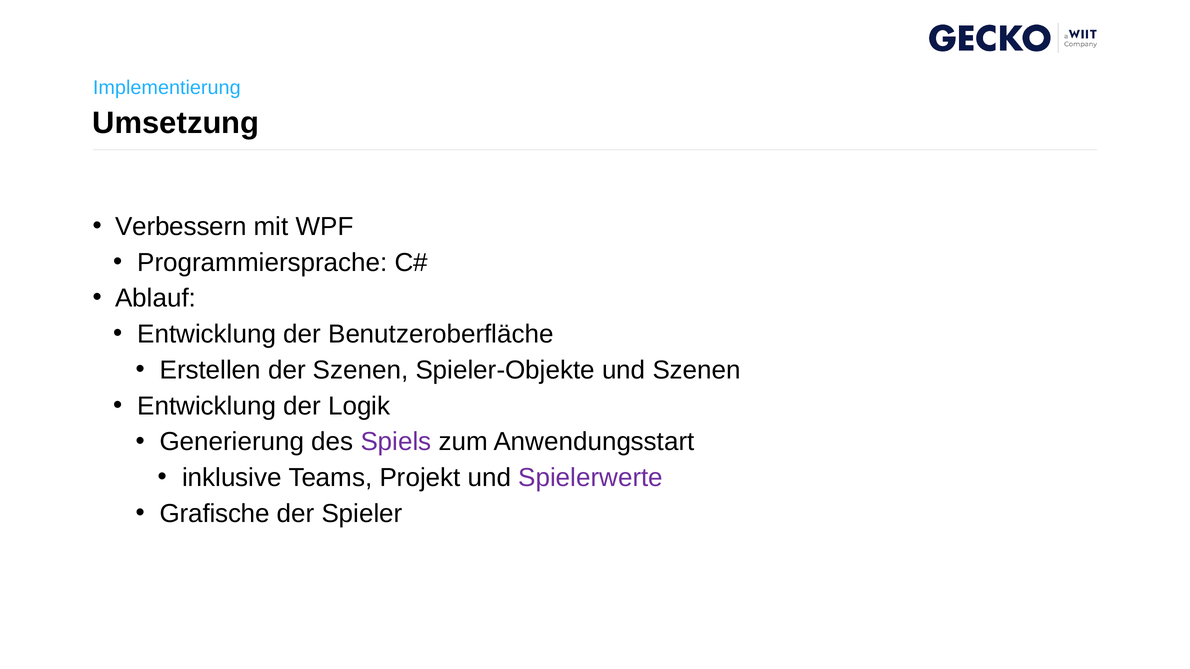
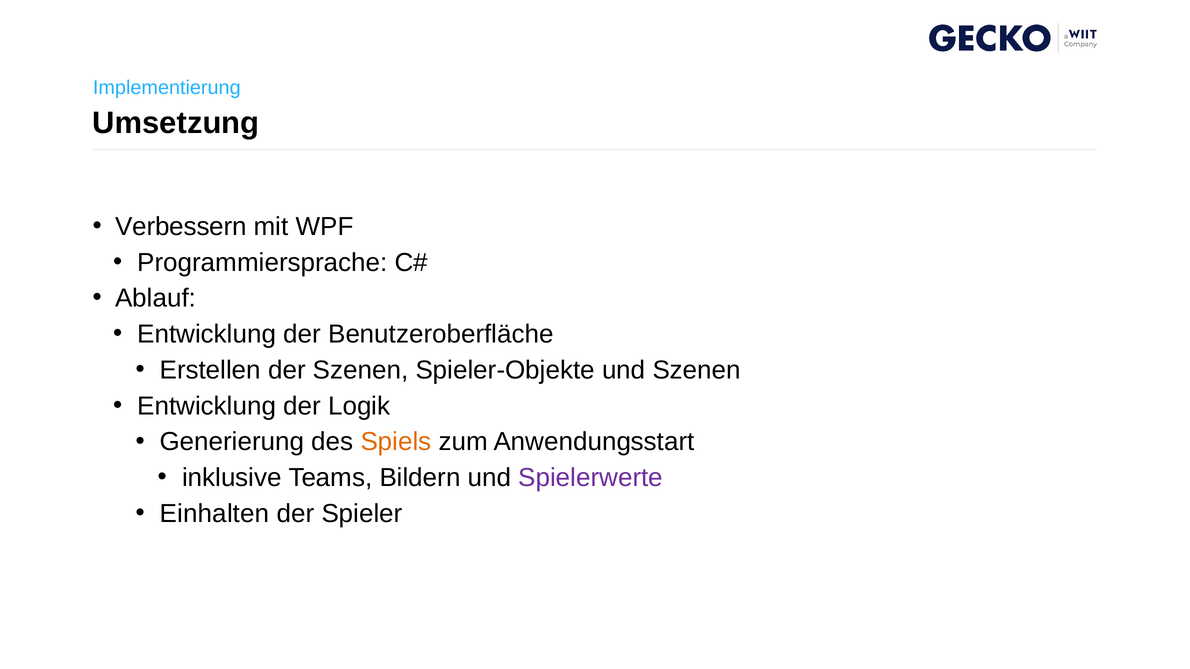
Spiels colour: purple -> orange
Projekt: Projekt -> Bildern
Grafische: Grafische -> Einhalten
